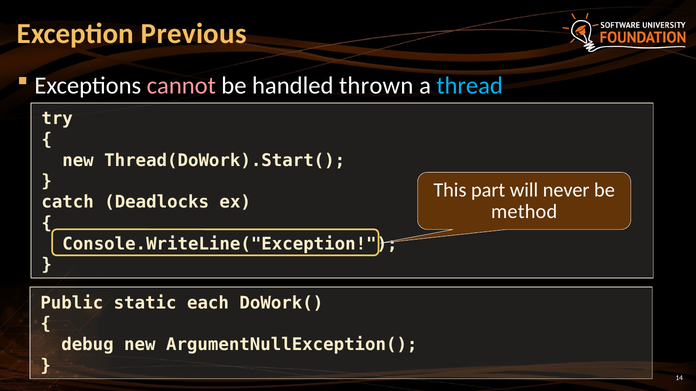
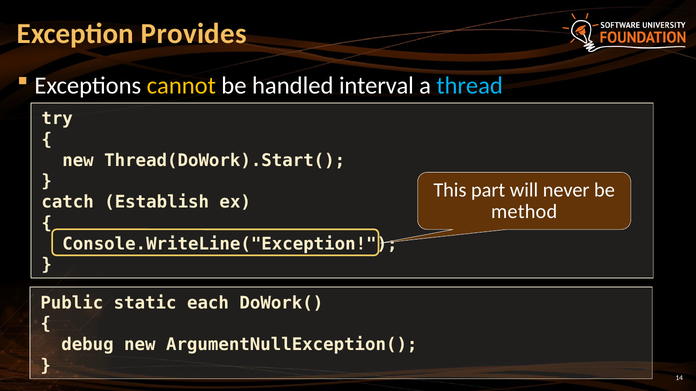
Previous: Previous -> Provides
cannot colour: pink -> yellow
thrown: thrown -> interval
Deadlocks: Deadlocks -> Establish
